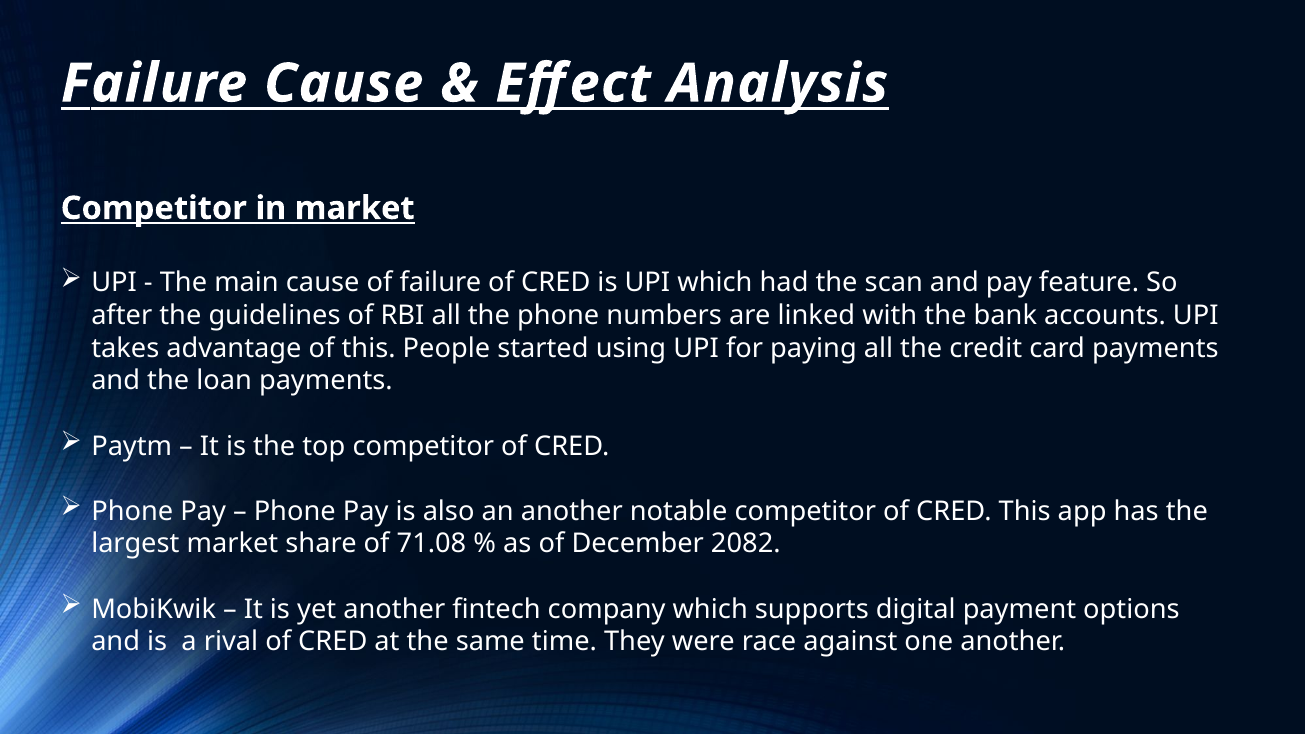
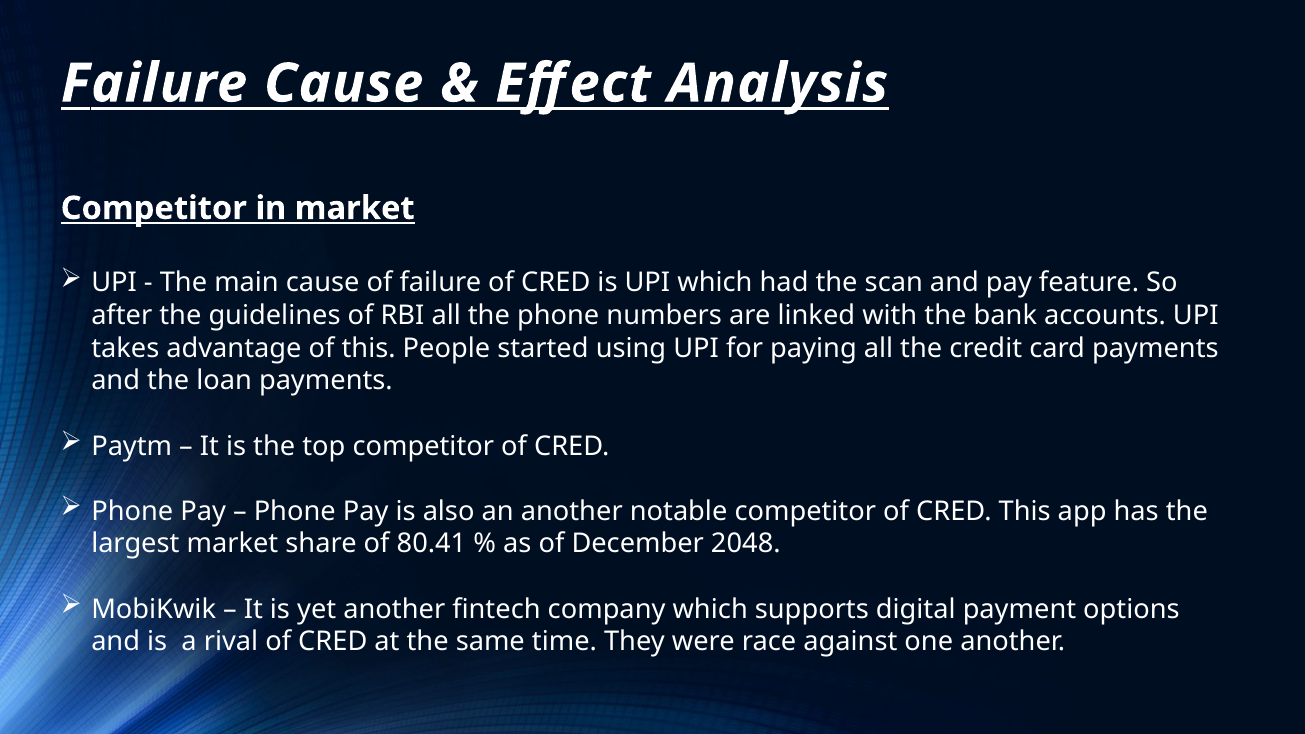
71.08: 71.08 -> 80.41
2082: 2082 -> 2048
